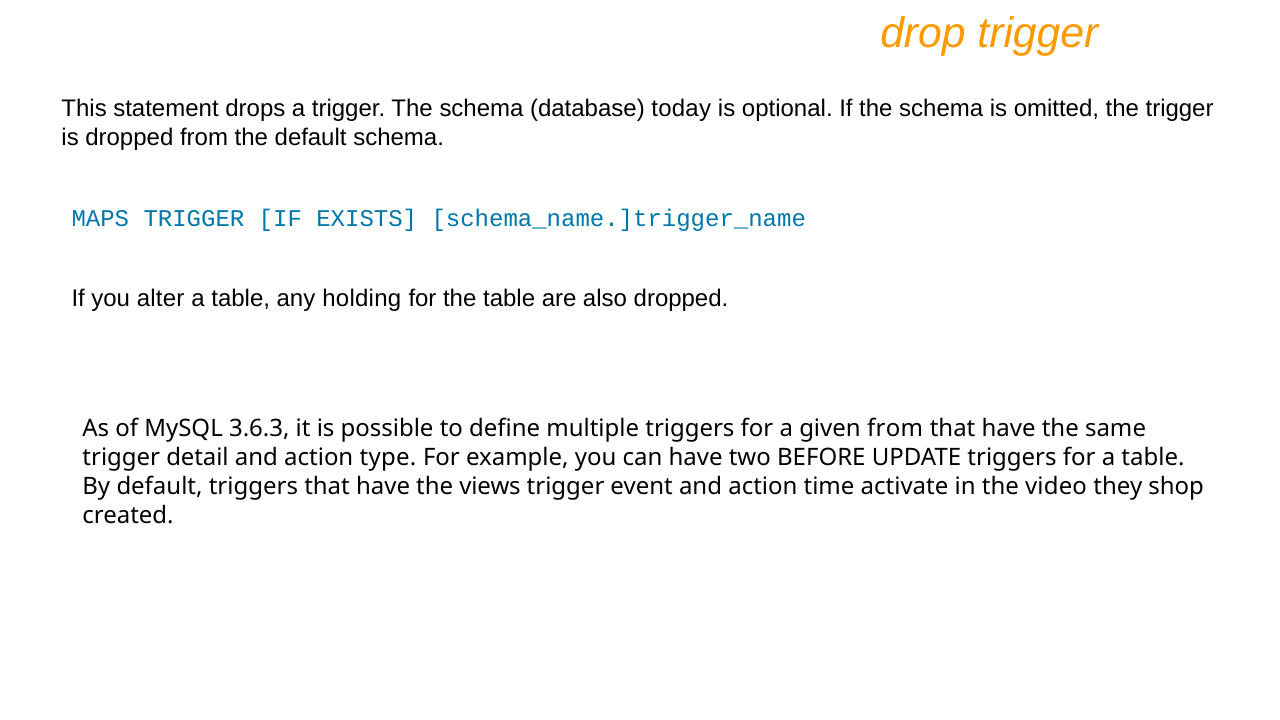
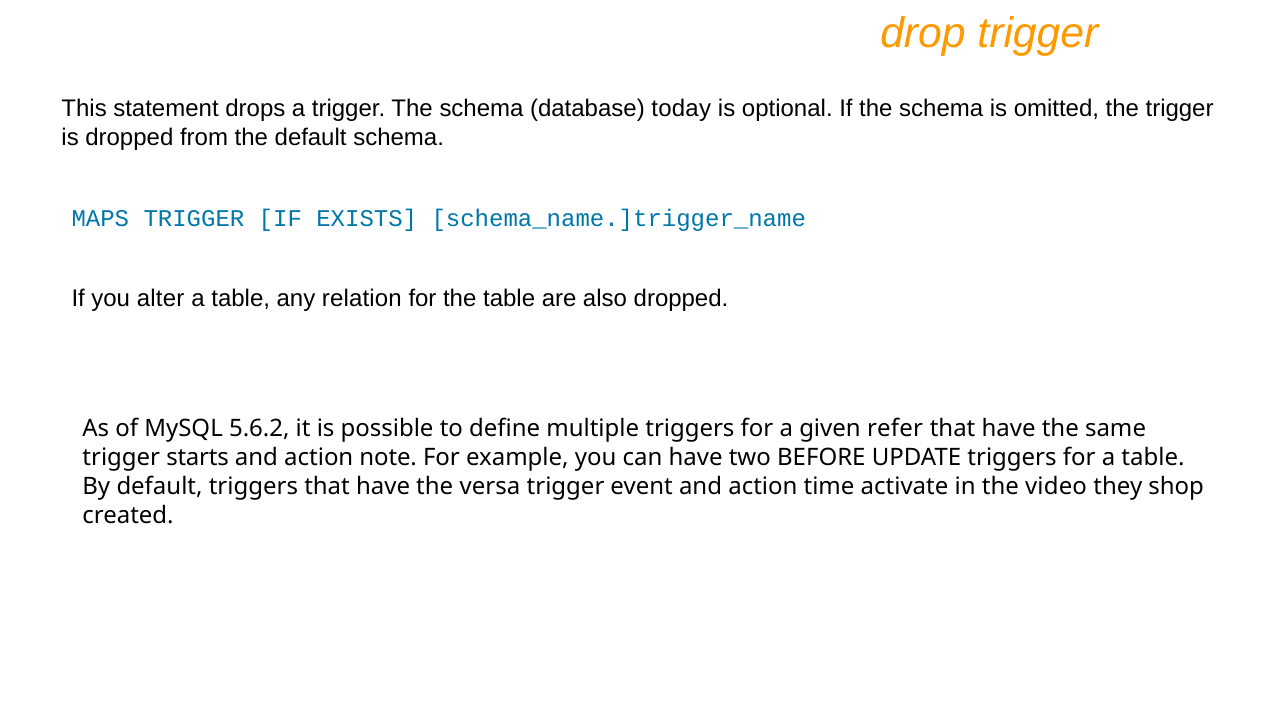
holding: holding -> relation
3.6.3: 3.6.3 -> 5.6.2
given from: from -> refer
detail: detail -> starts
type: type -> note
views: views -> versa
